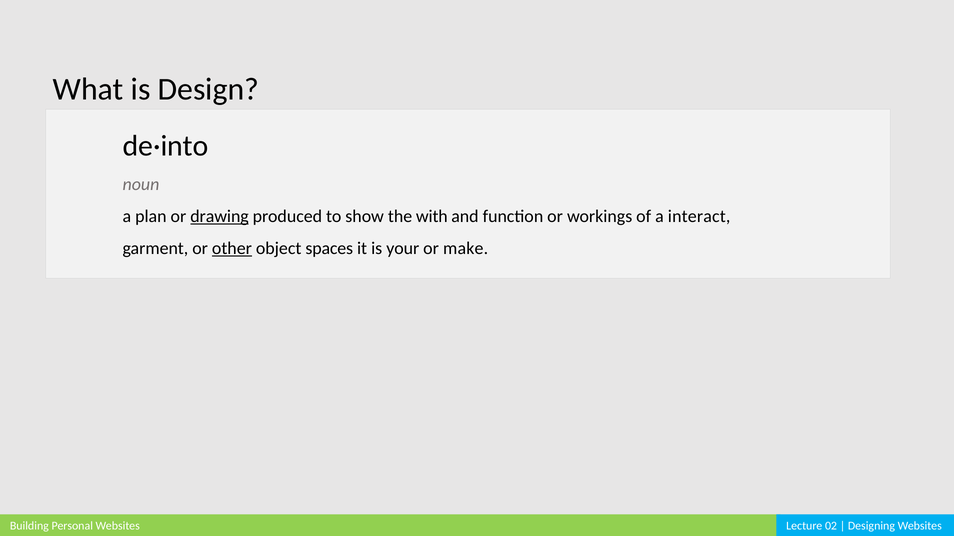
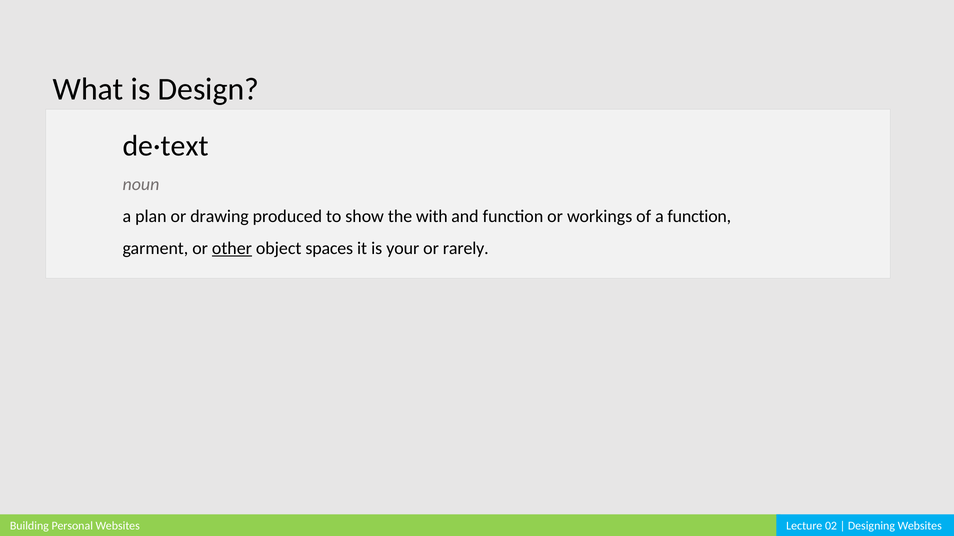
de·into: de·into -> de·text
drawing underline: present -> none
a interact: interact -> function
make: make -> rarely
